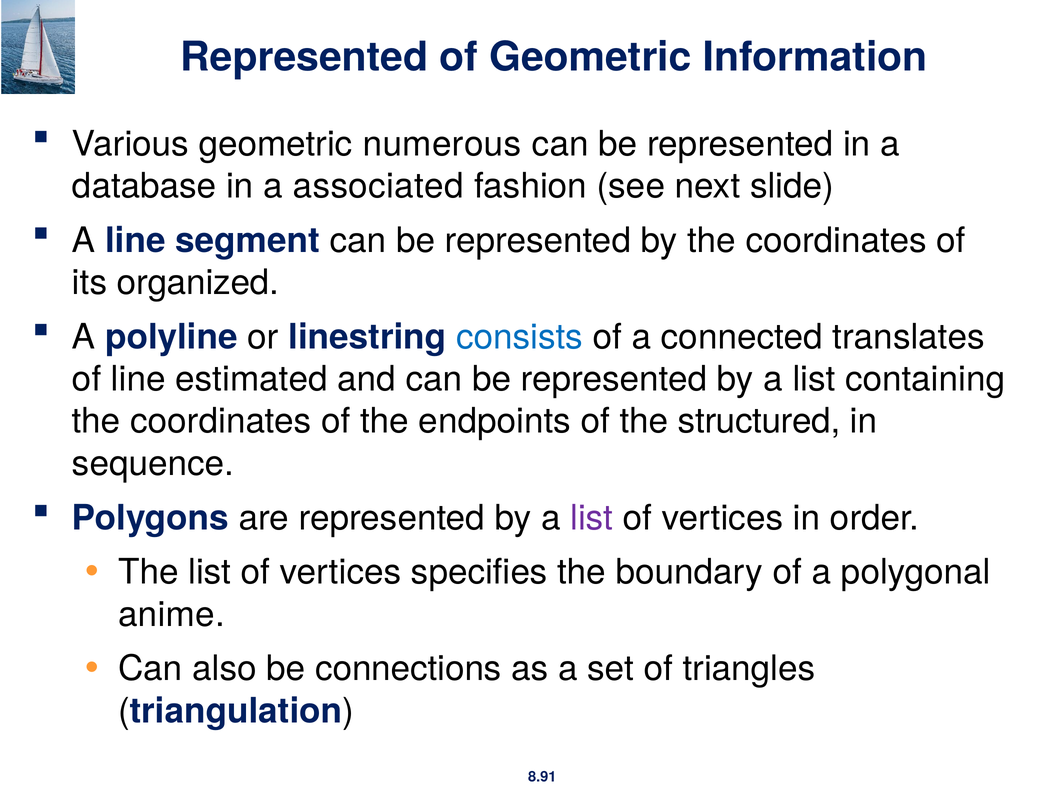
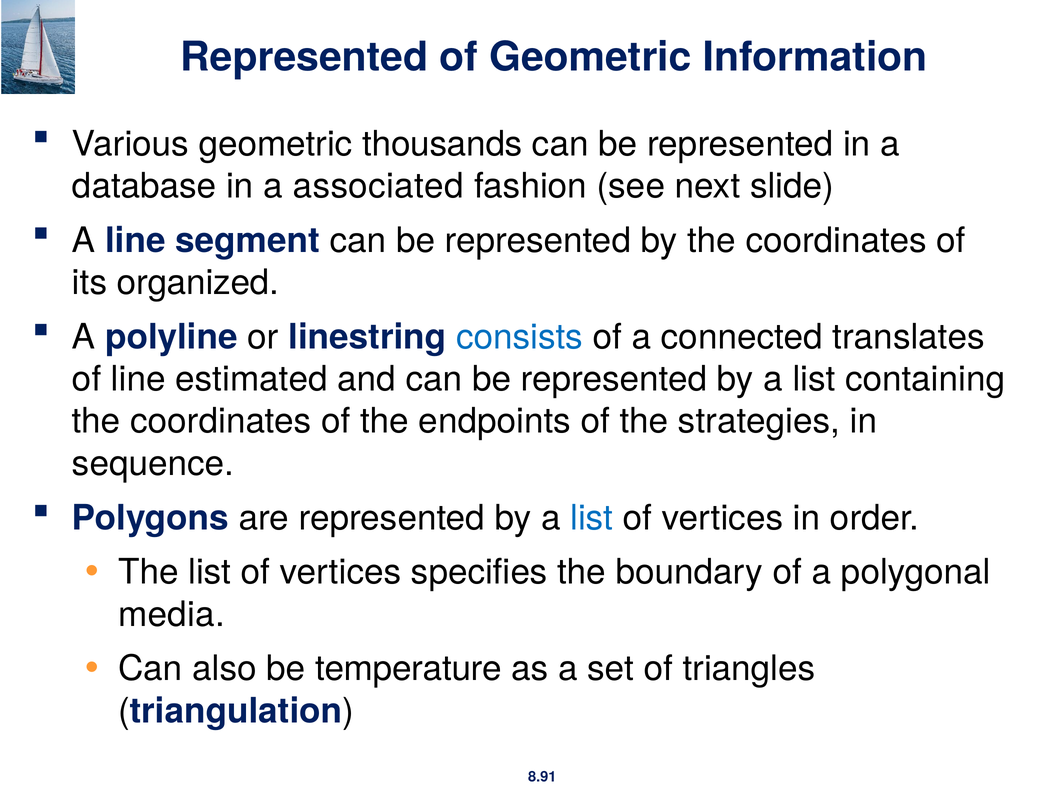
numerous: numerous -> thousands
structured: structured -> strategies
list at (592, 518) colour: purple -> blue
anime: anime -> media
connections: connections -> temperature
